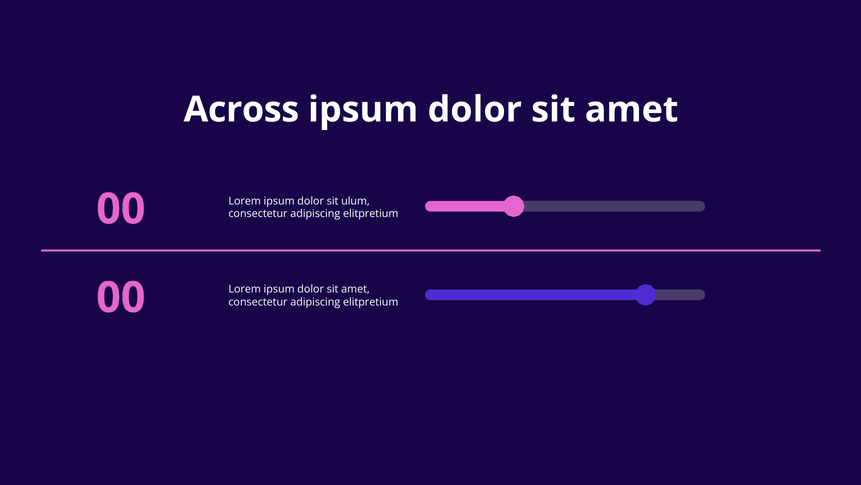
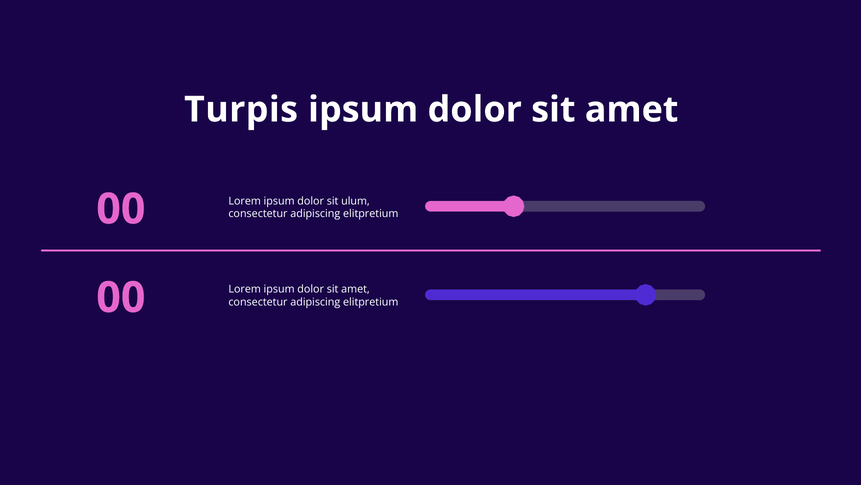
Across: Across -> Turpis
